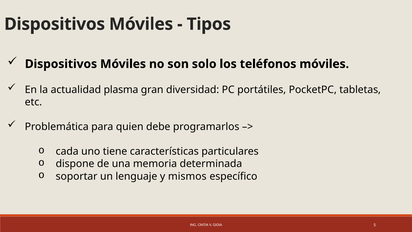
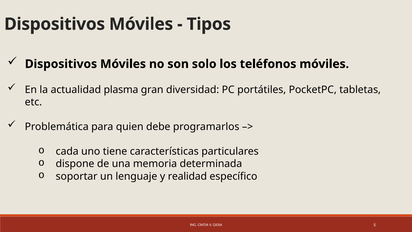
mismos: mismos -> realidad
